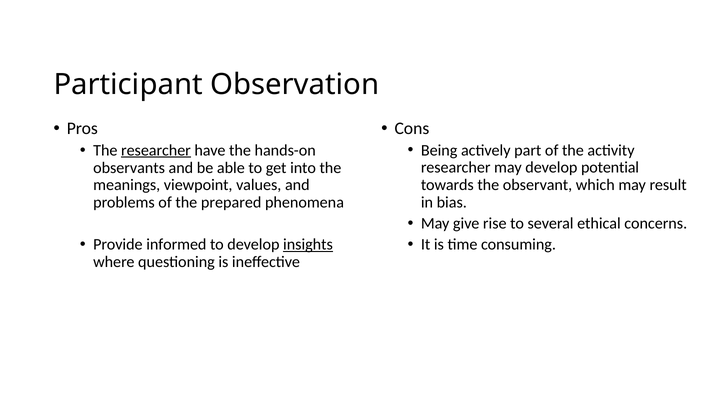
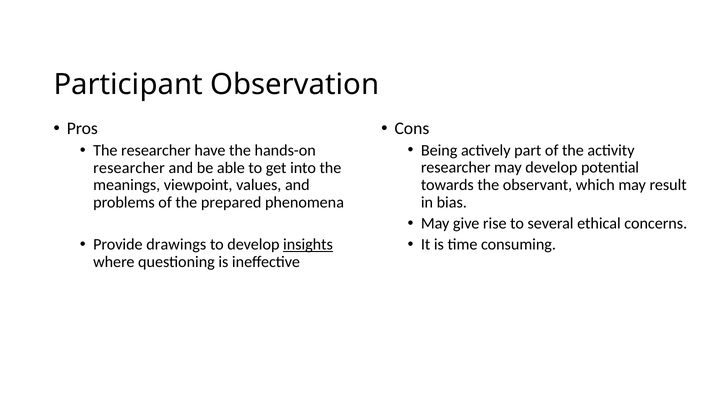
researcher at (156, 150) underline: present -> none
observants at (129, 168): observants -> researcher
informed: informed -> drawings
